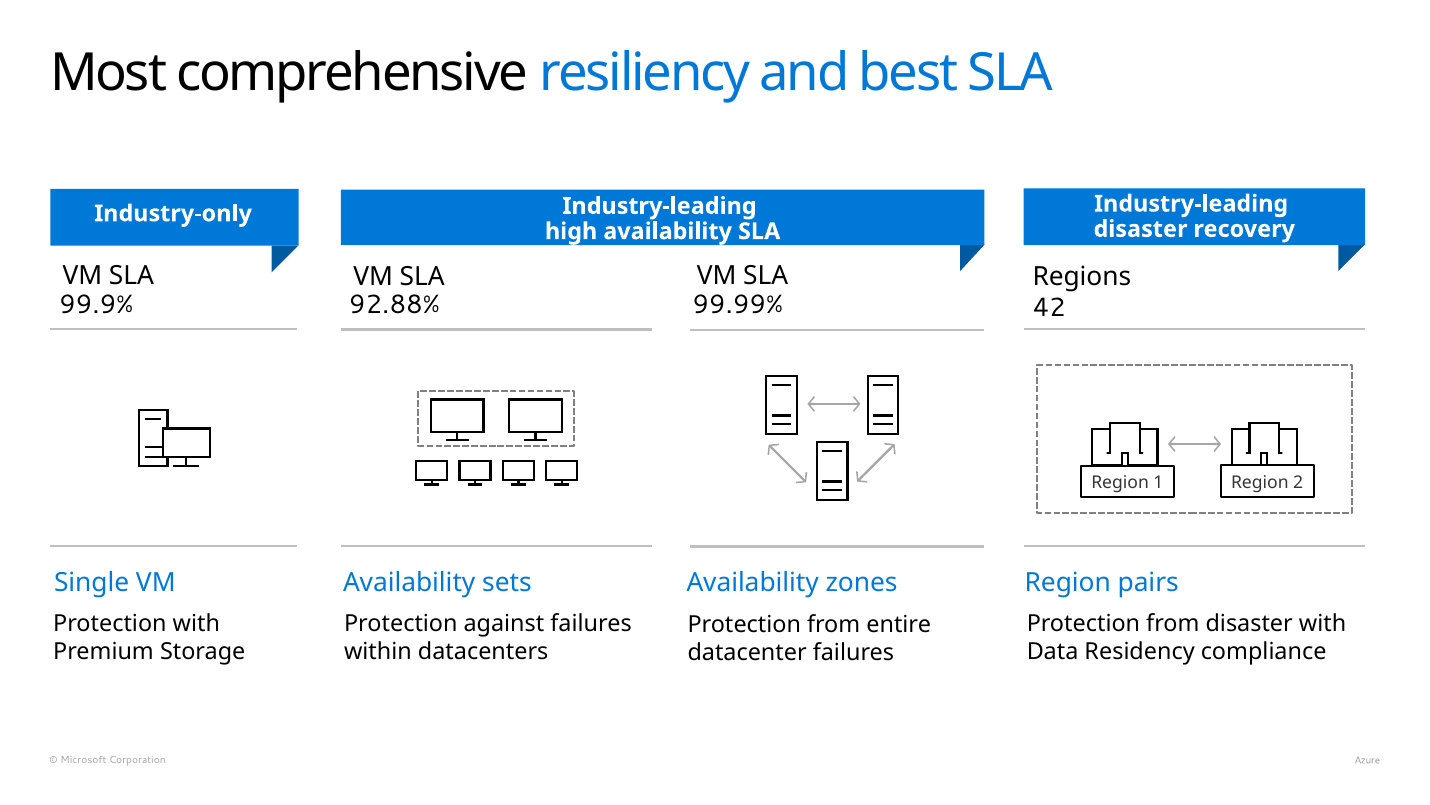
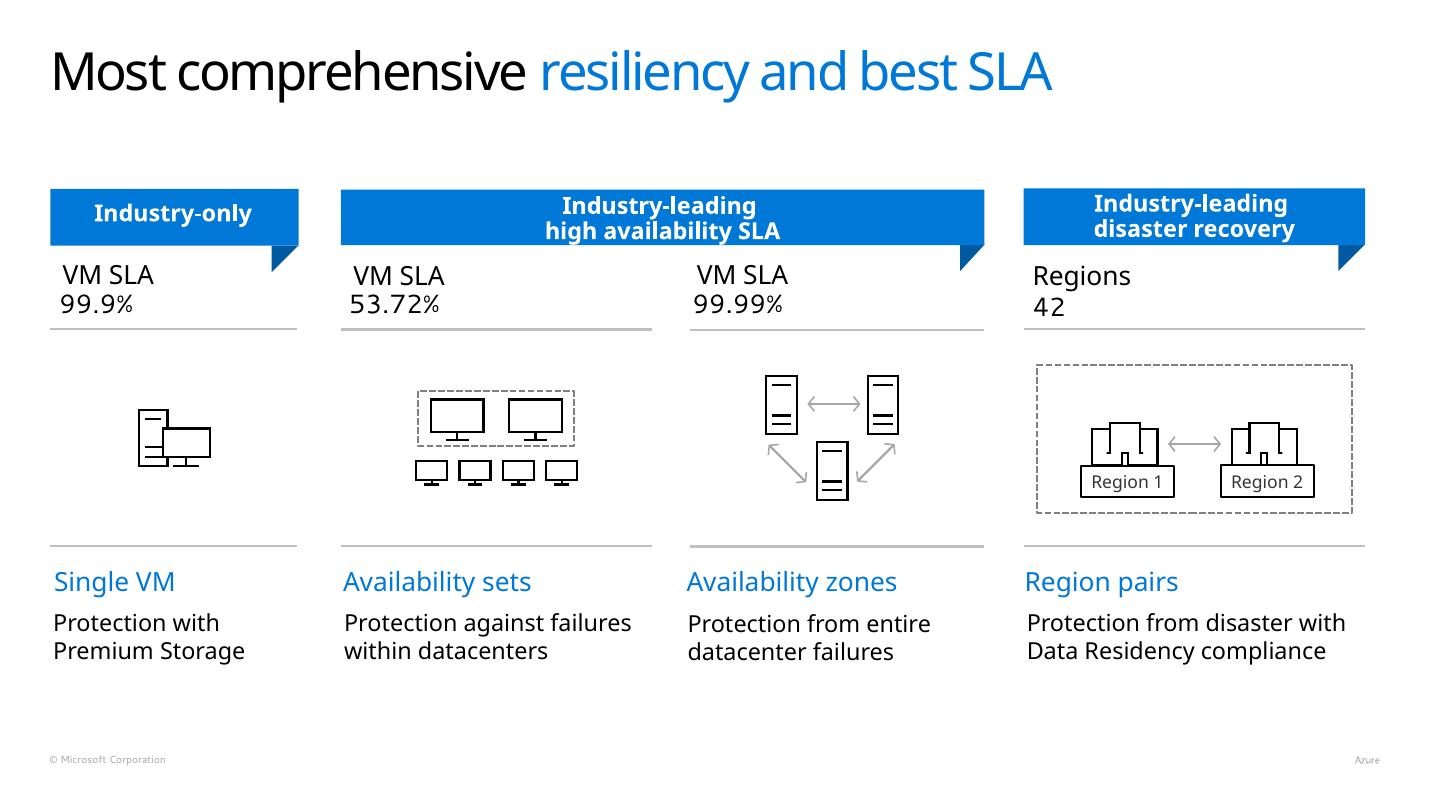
92.88%: 92.88% -> 53.72%
